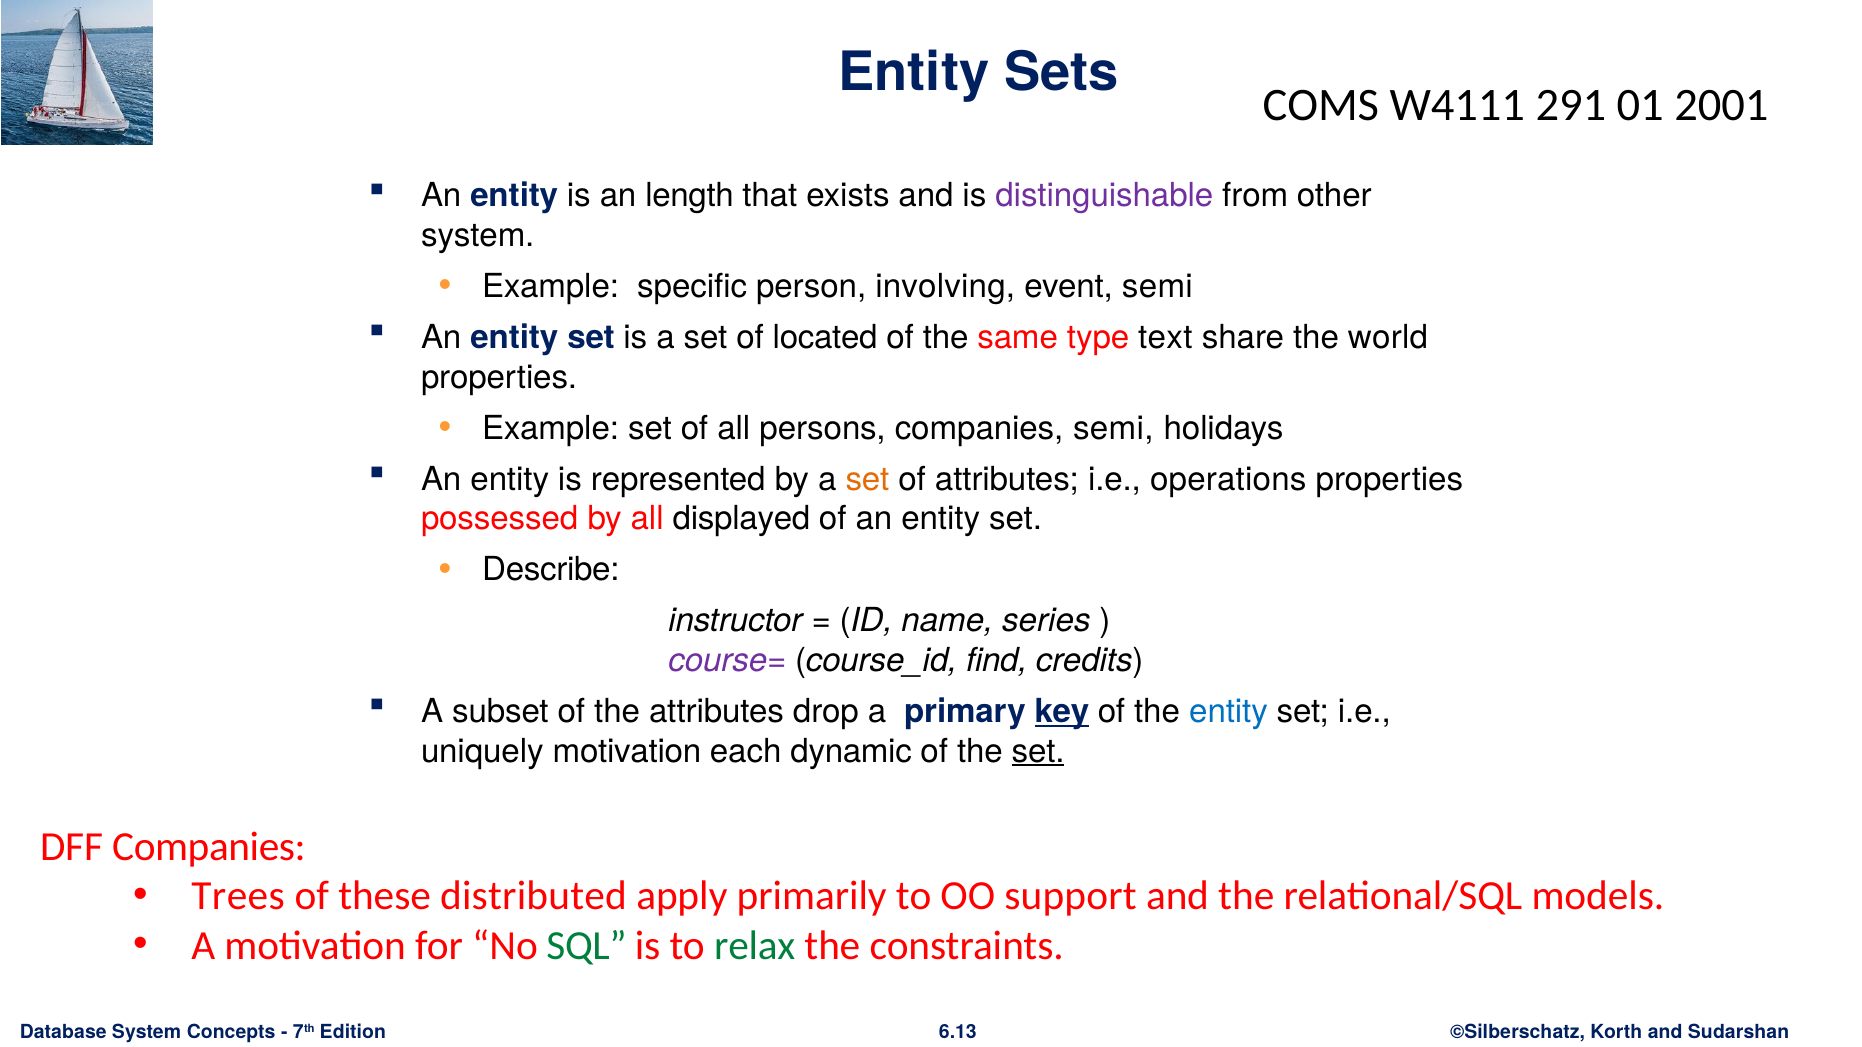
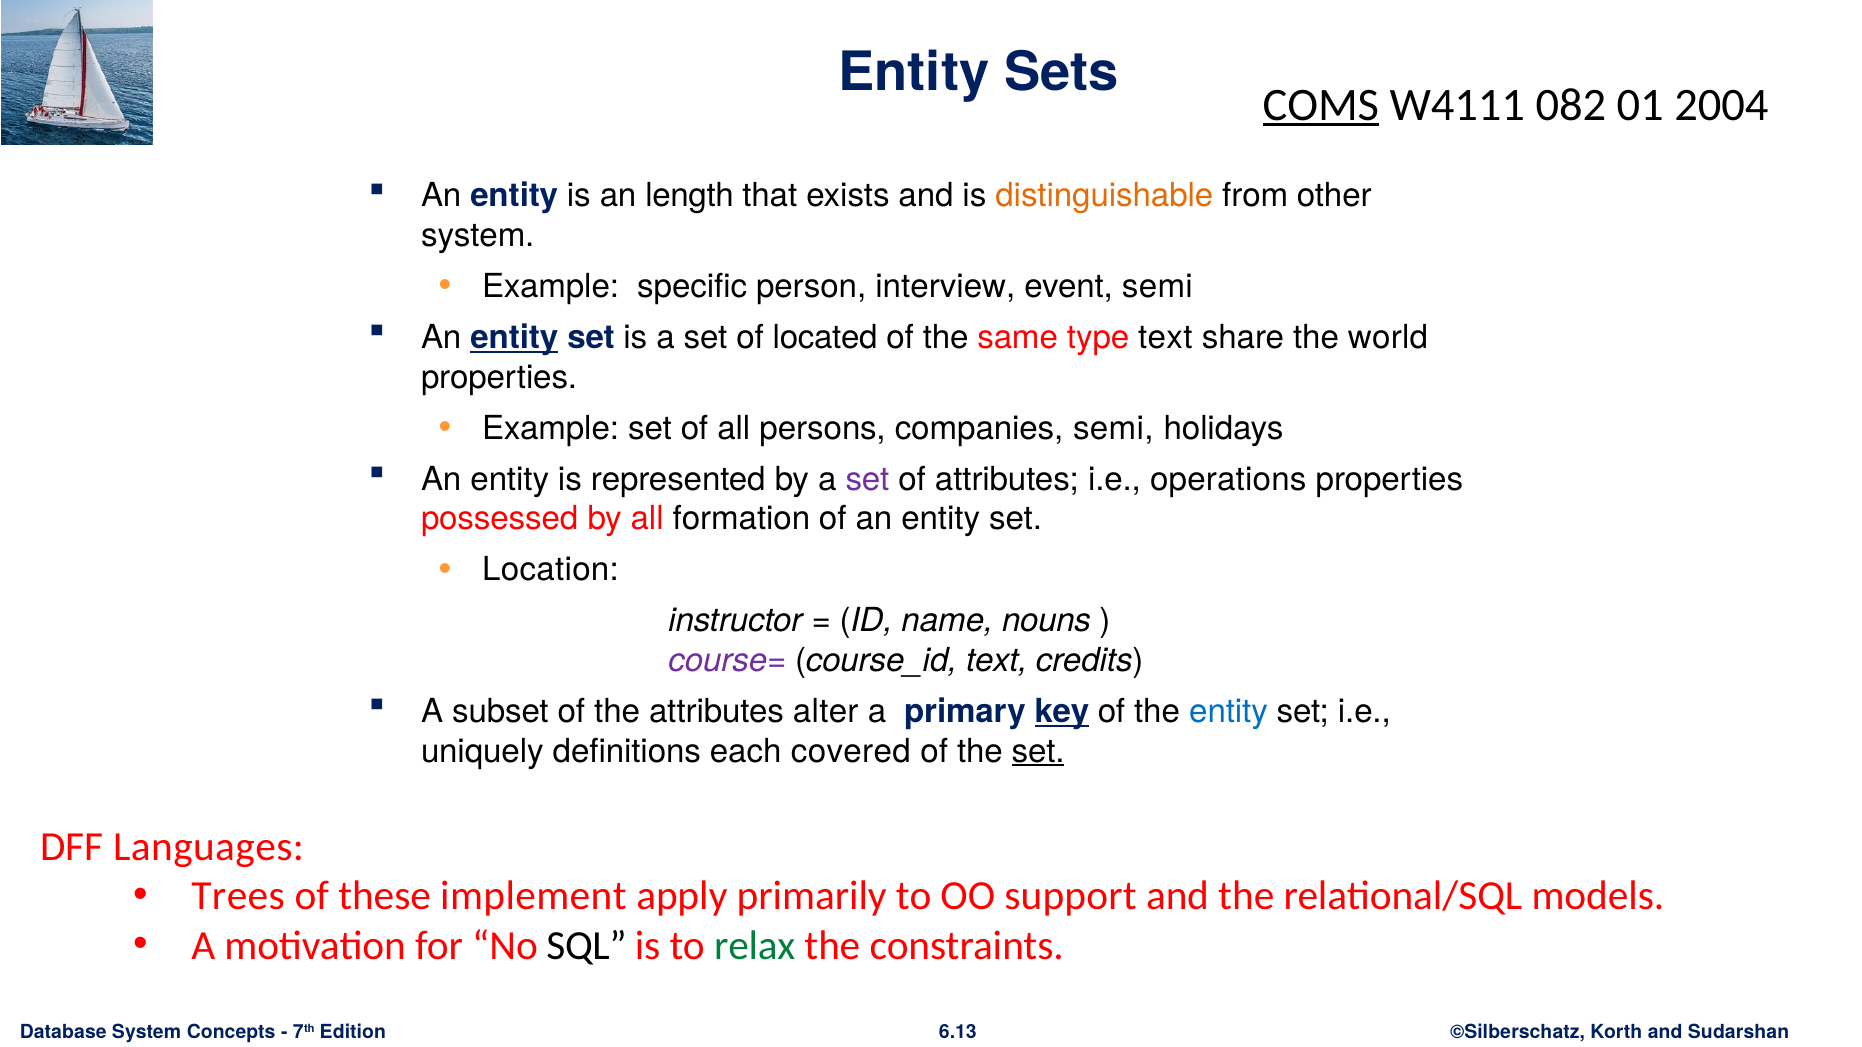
COMS underline: none -> present
291: 291 -> 082
2001: 2001 -> 2004
distinguishable colour: purple -> orange
involving: involving -> interview
entity at (514, 338) underline: none -> present
set at (868, 479) colour: orange -> purple
displayed: displayed -> formation
Describe: Describe -> Location
series: series -> nouns
course_id find: find -> text
drop: drop -> alter
uniquely motivation: motivation -> definitions
dynamic: dynamic -> covered
DFF Companies: Companies -> Languages
distributed: distributed -> implement
SQL colour: green -> black
